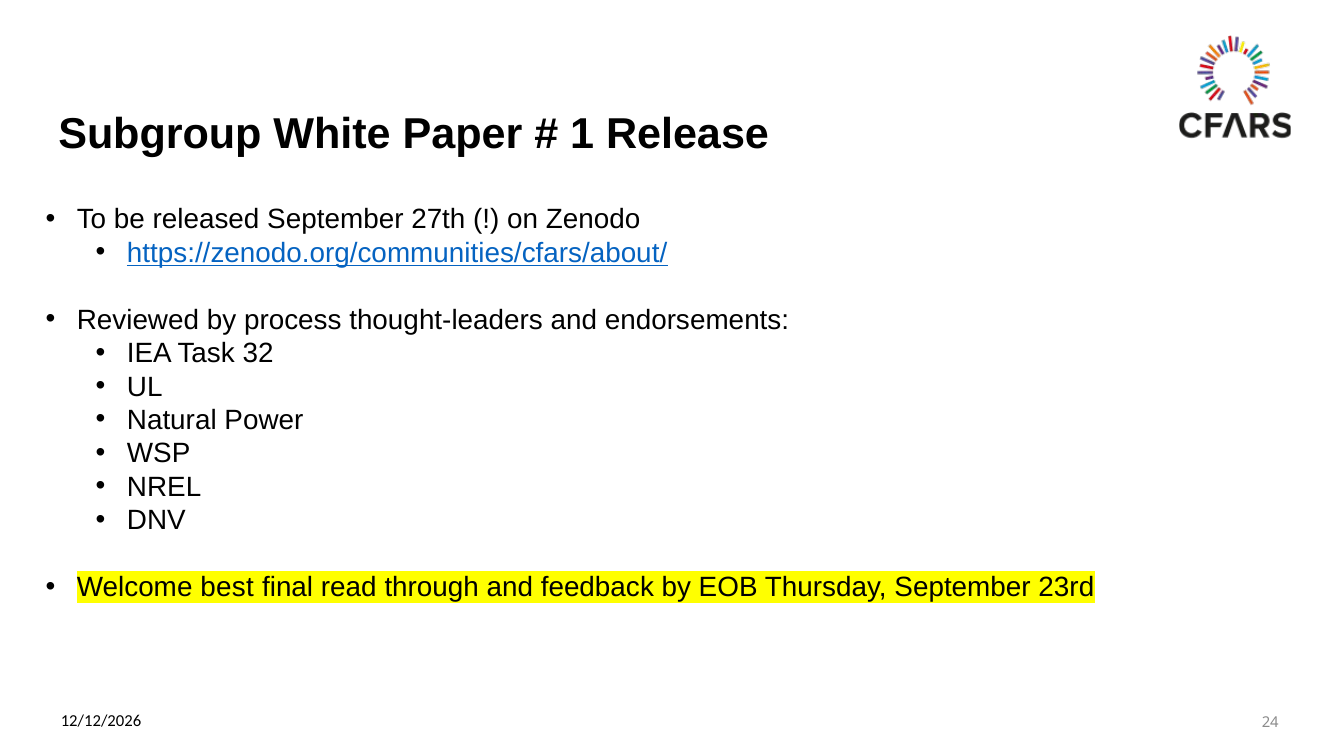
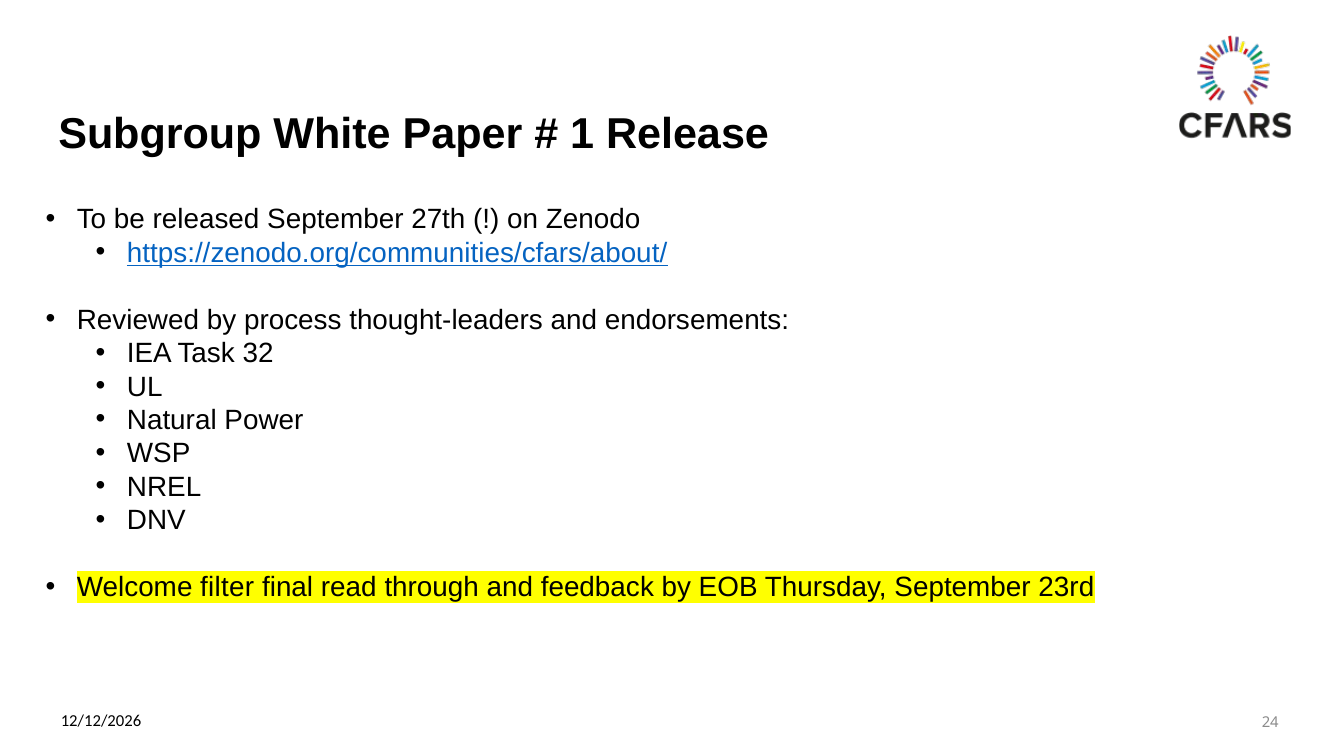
best: best -> filter
